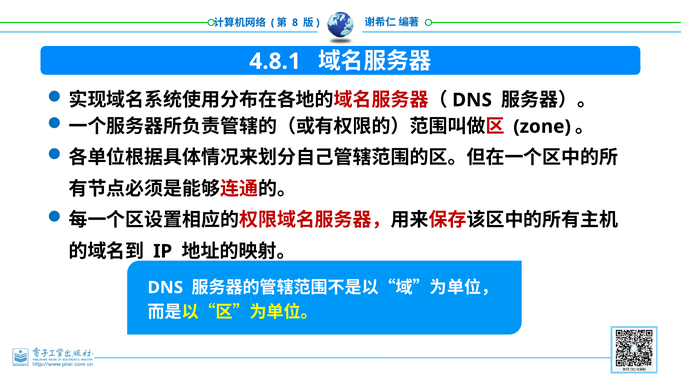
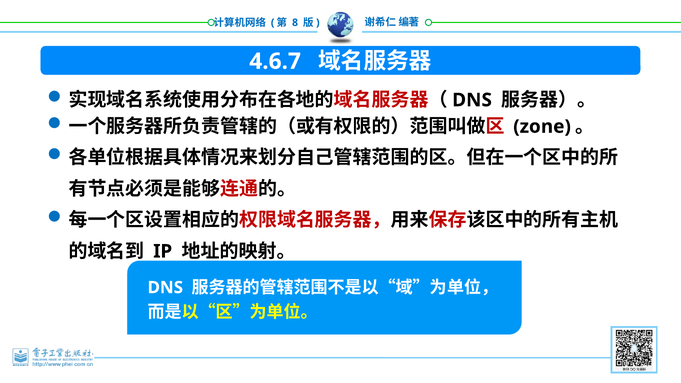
4.8.1: 4.8.1 -> 4.6.7
